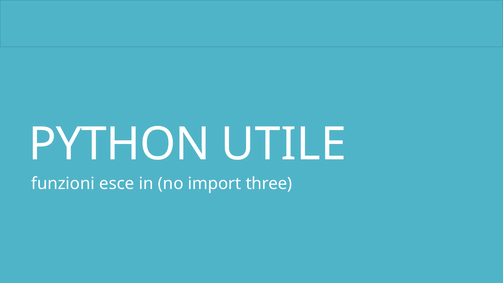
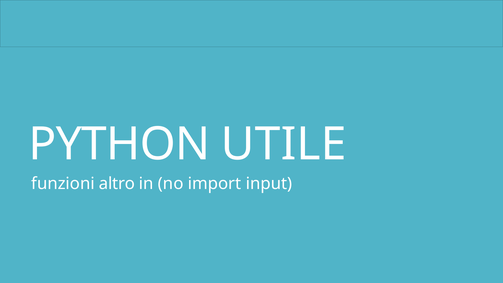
esce: esce -> altro
three: three -> input
